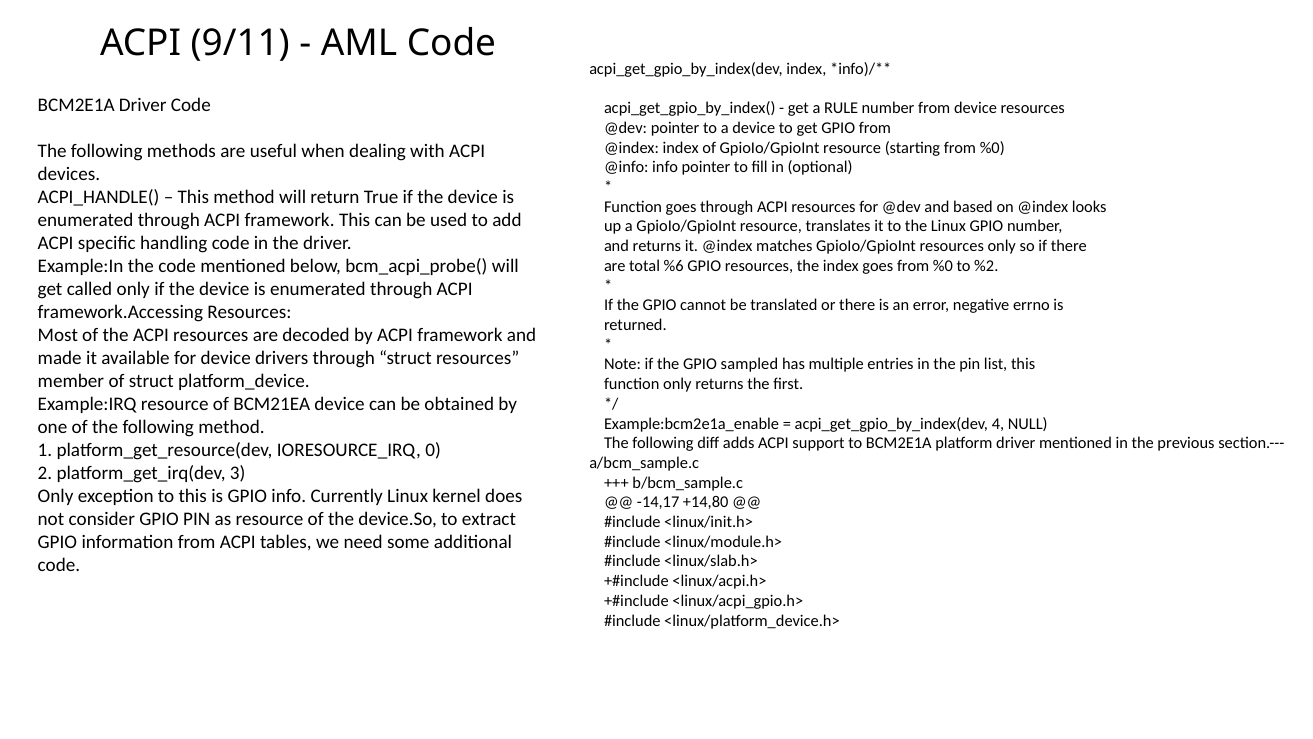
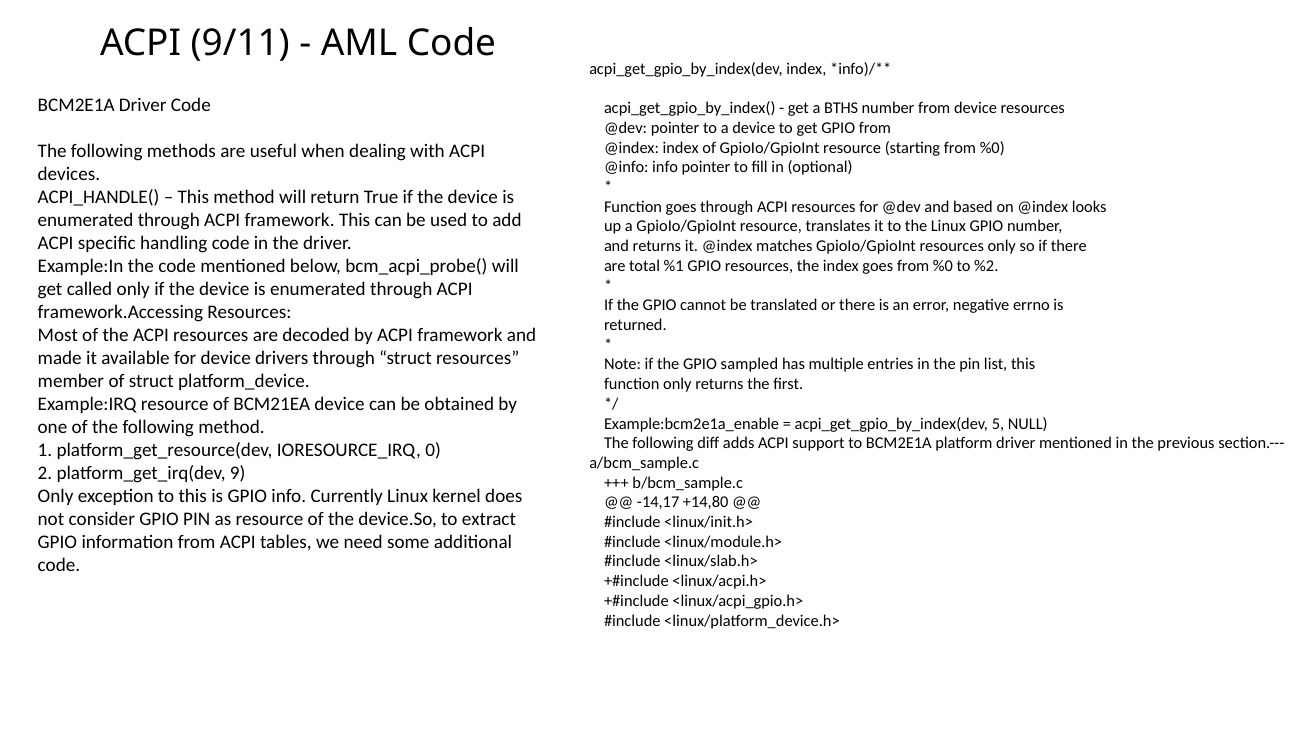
RULE: RULE -> BTHS
%6: %6 -> %1
4: 4 -> 5
3: 3 -> 9
